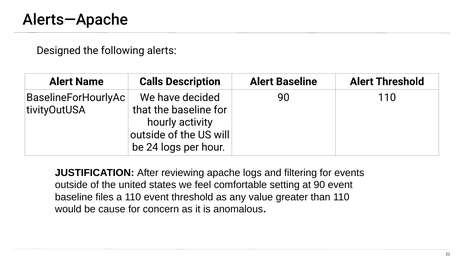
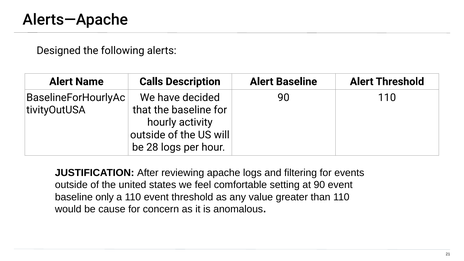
24: 24 -> 28
files: files -> only
